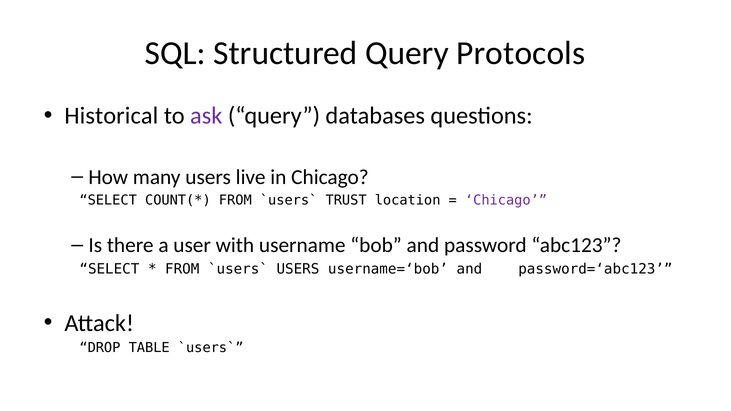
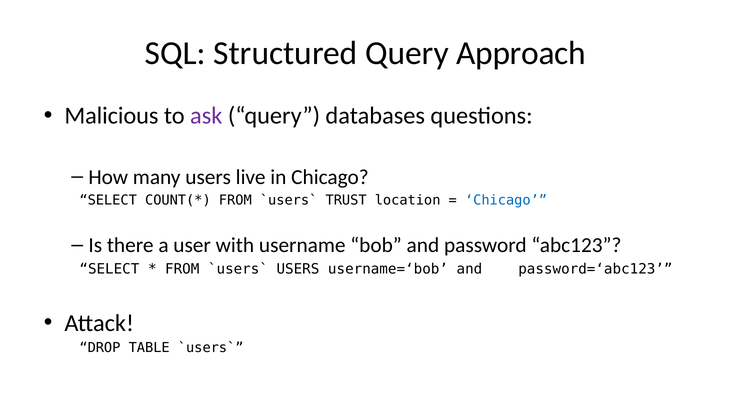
Protocols: Protocols -> Approach
Historical: Historical -> Malicious
Chicago at (506, 200) colour: purple -> blue
